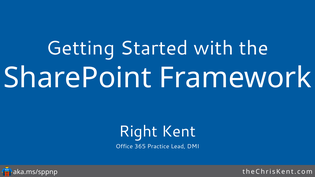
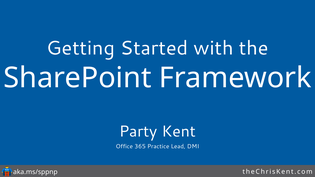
Right: Right -> Party
